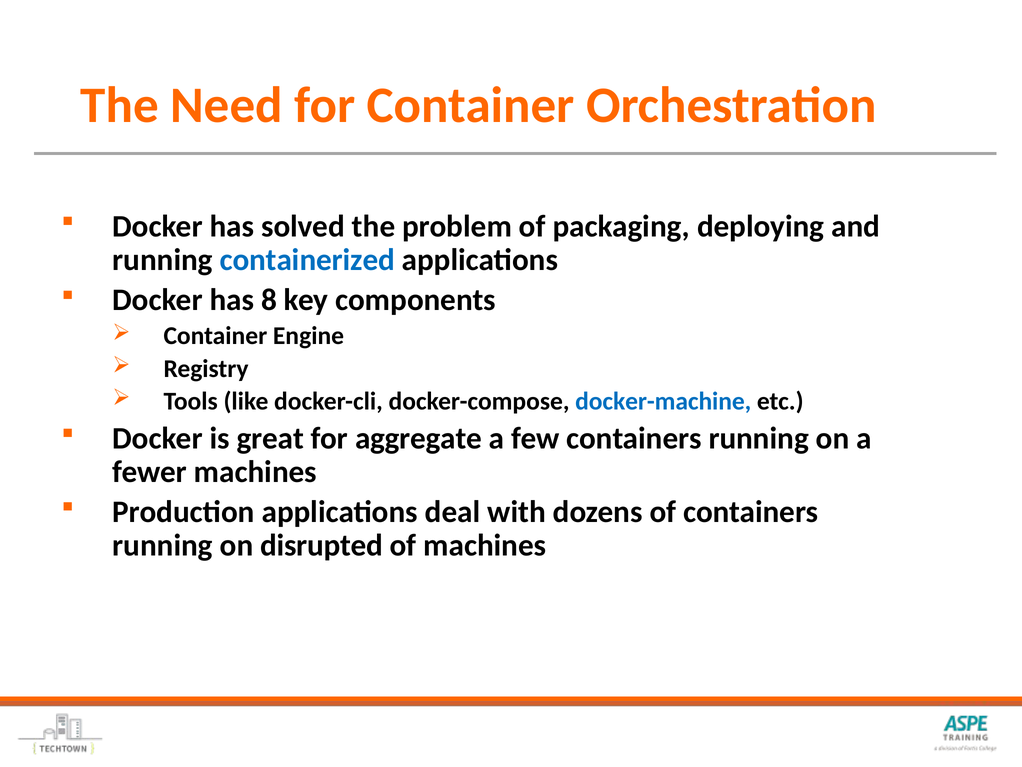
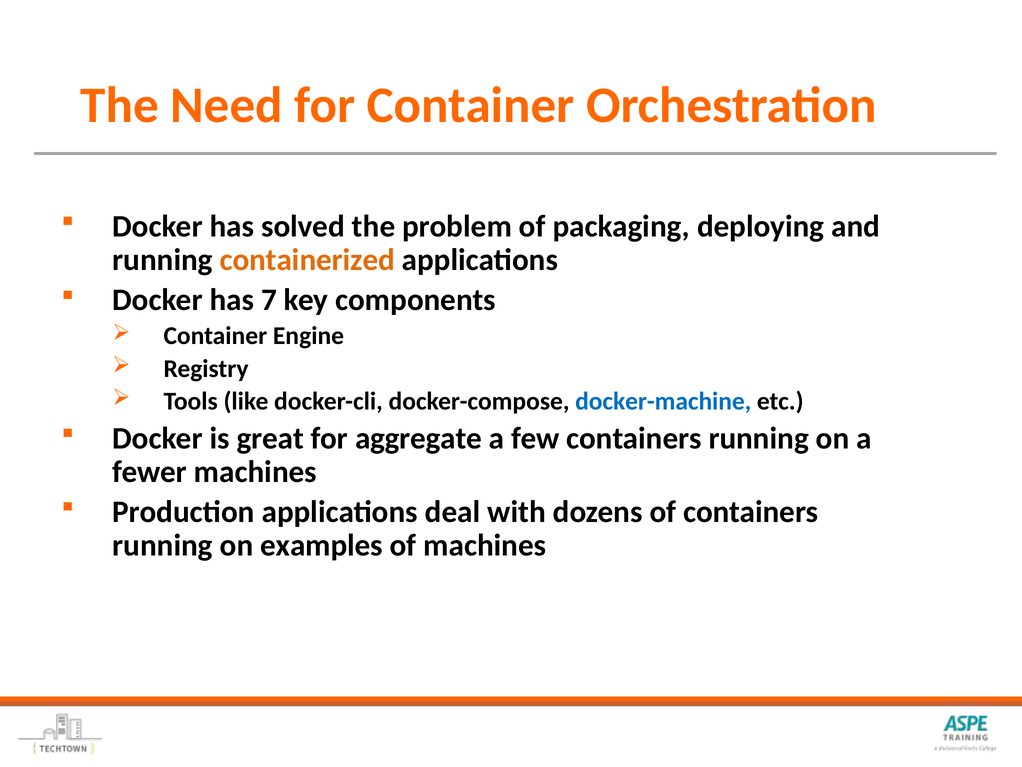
containerized colour: blue -> orange
8: 8 -> 7
disrupted: disrupted -> examples
